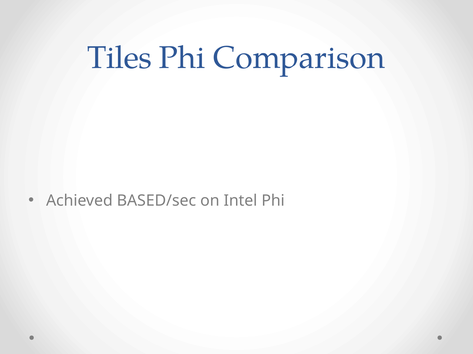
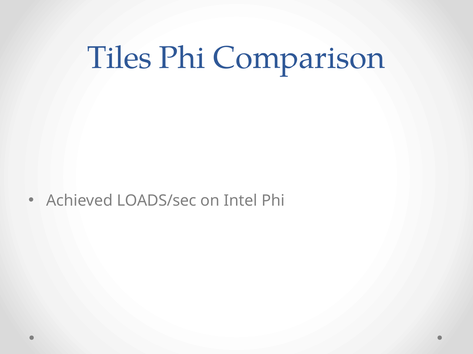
BASED/sec: BASED/sec -> LOADS/sec
